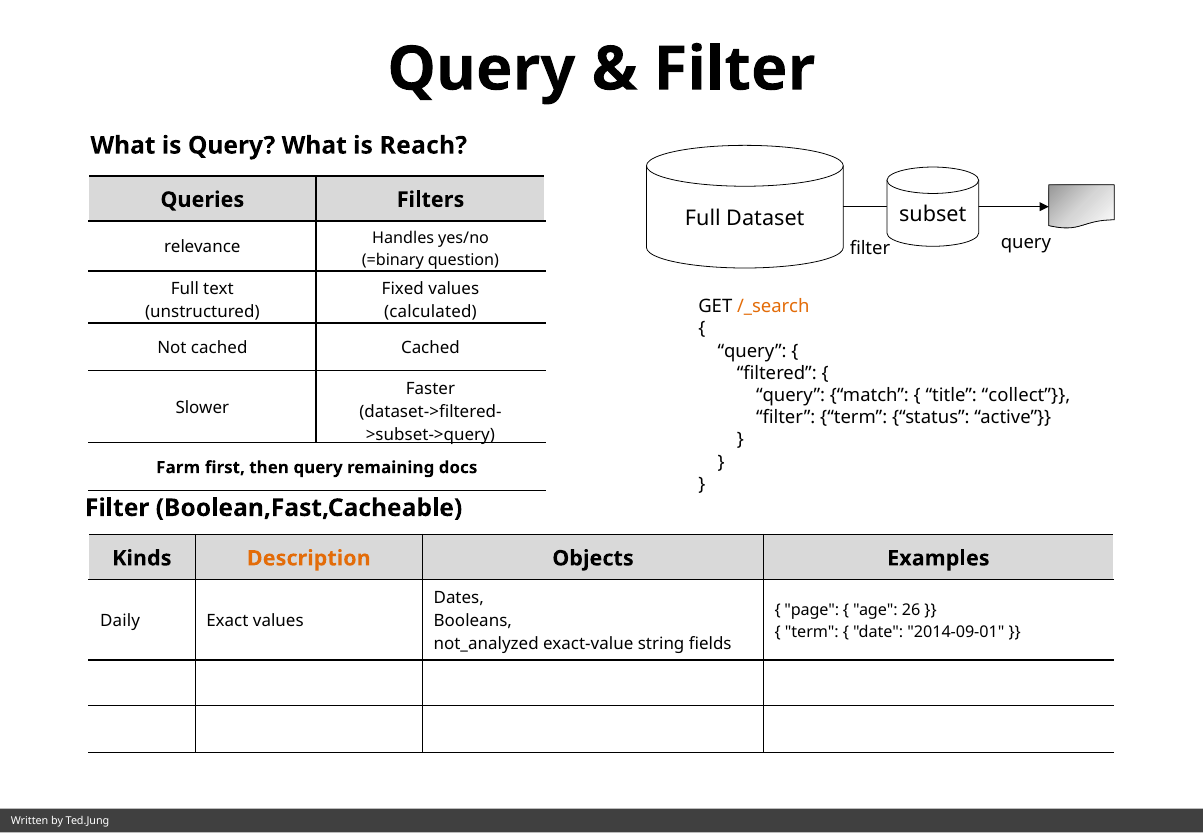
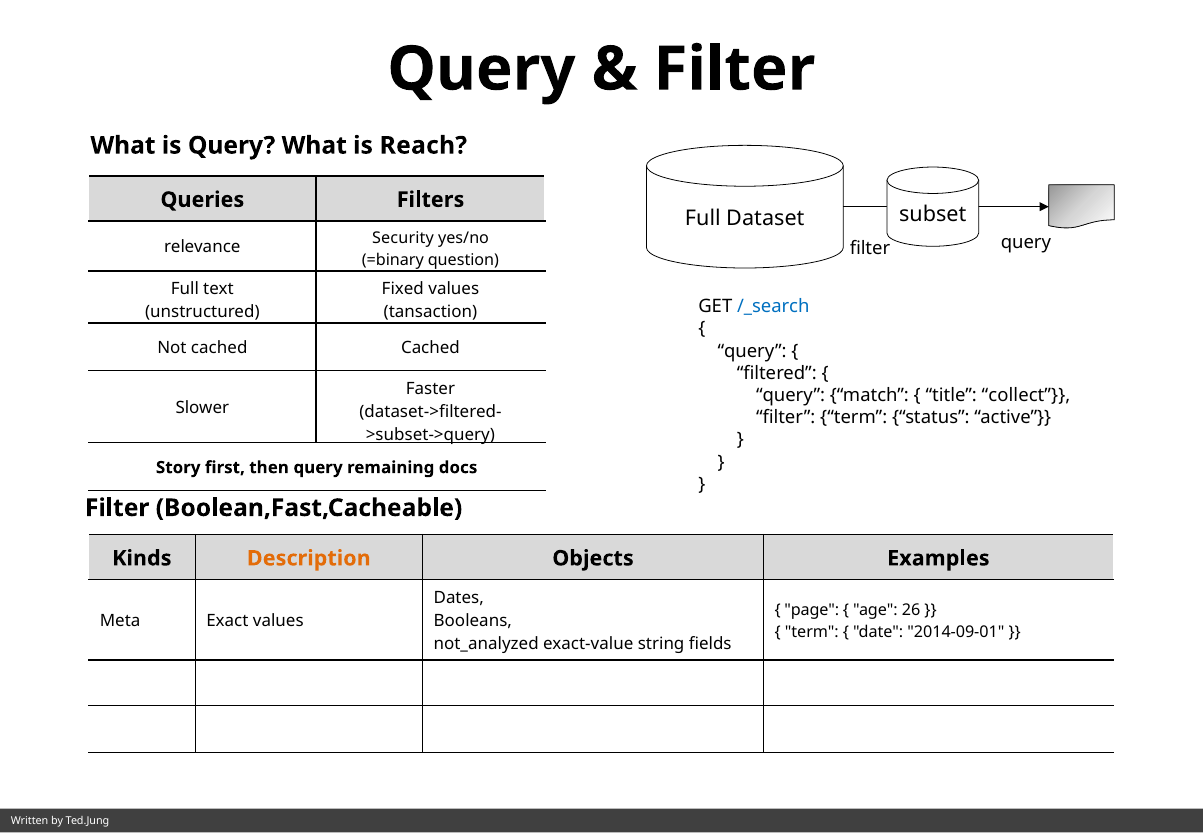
Handles: Handles -> Security
/_search colour: orange -> blue
calculated: calculated -> tansaction
Farm: Farm -> Story
Daily: Daily -> Meta
